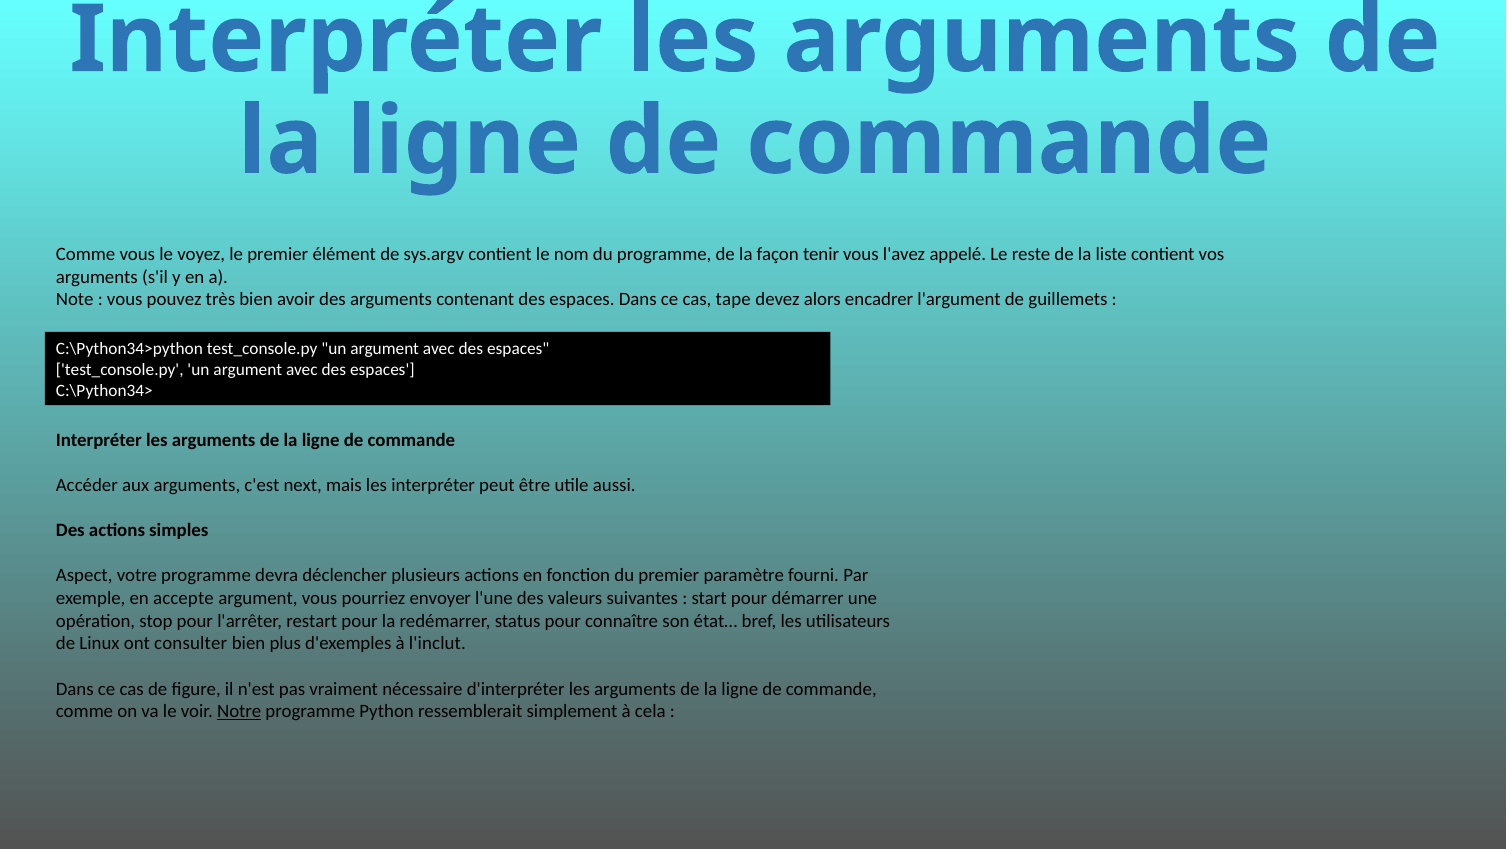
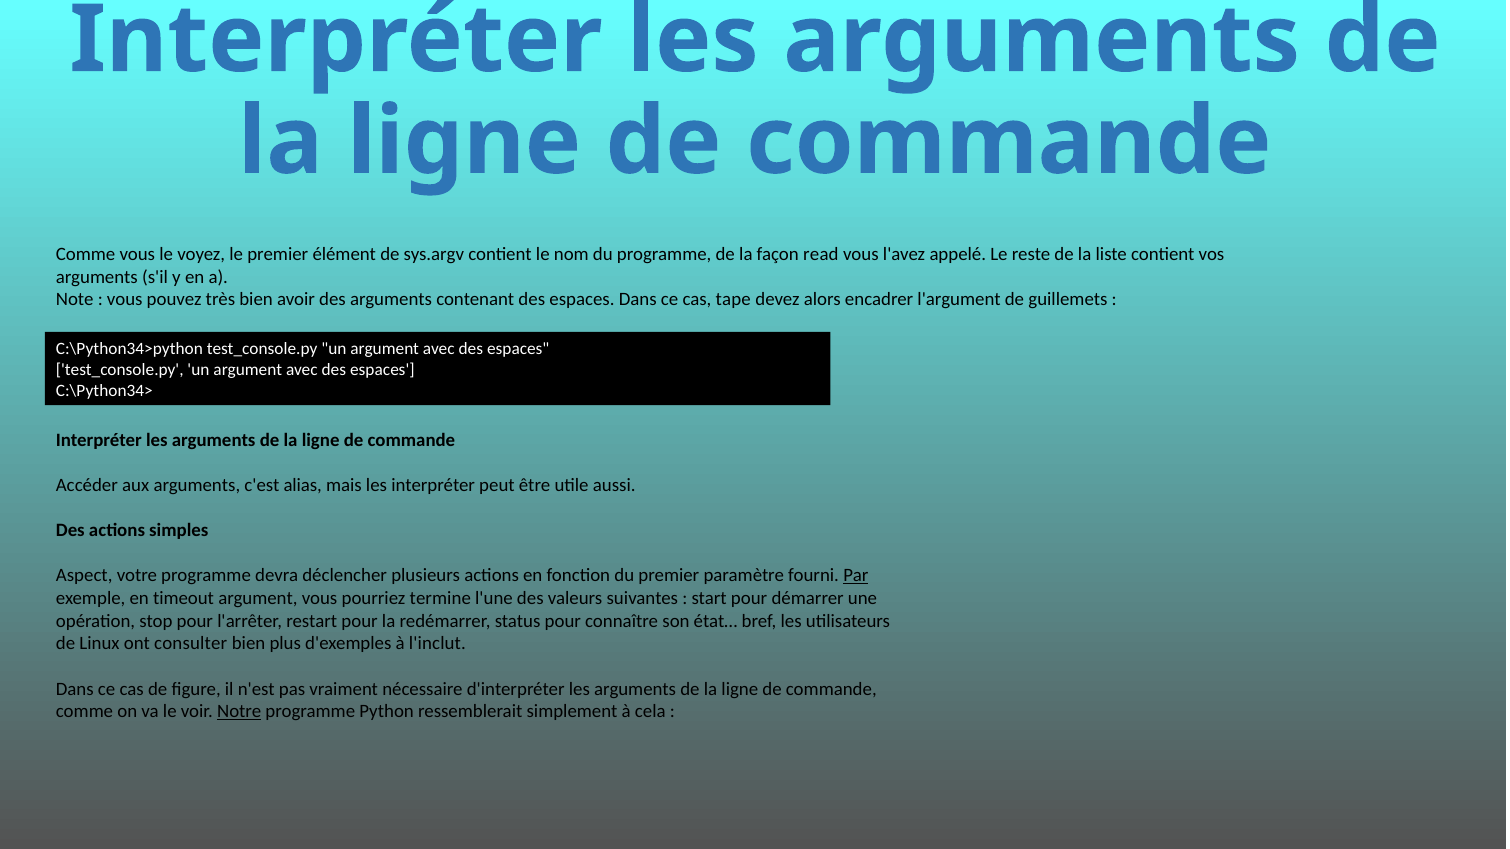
tenir: tenir -> read
next: next -> alias
Par underline: none -> present
accepte: accepte -> timeout
envoyer: envoyer -> termine
